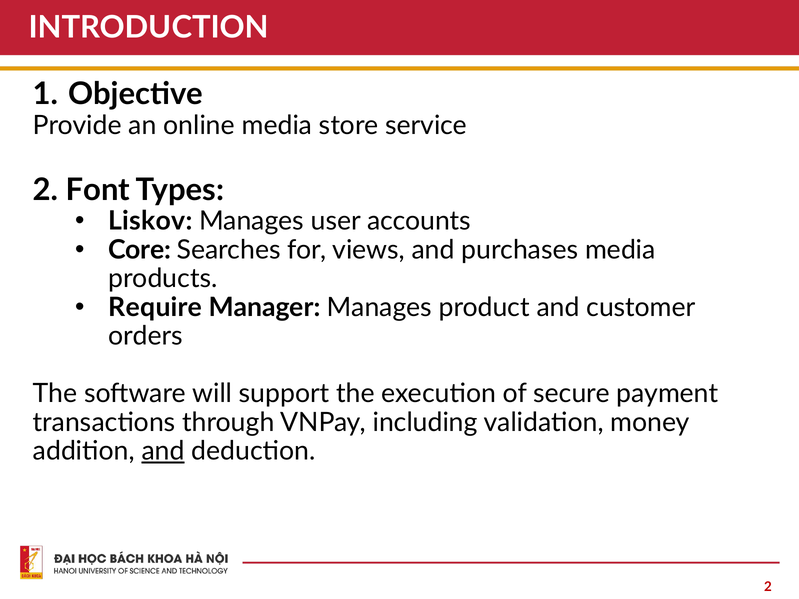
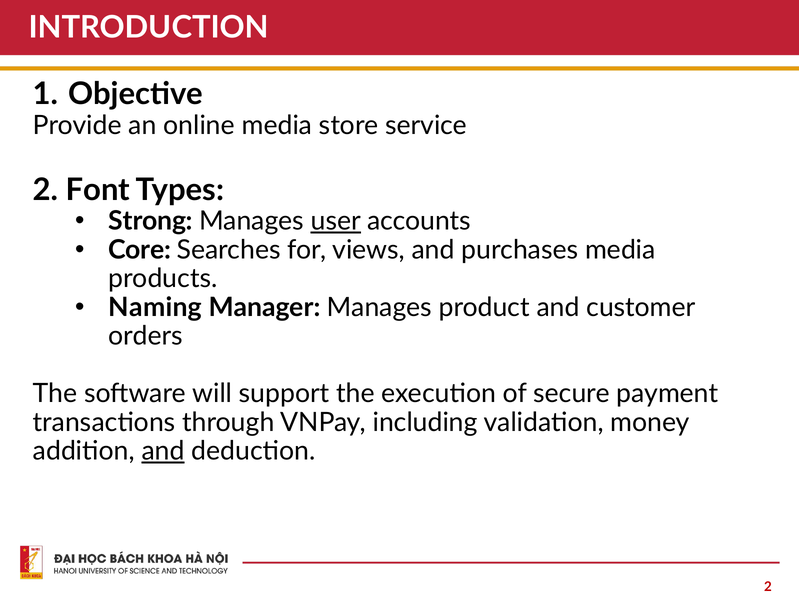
Liskov: Liskov -> Strong
user underline: none -> present
Require: Require -> Naming
